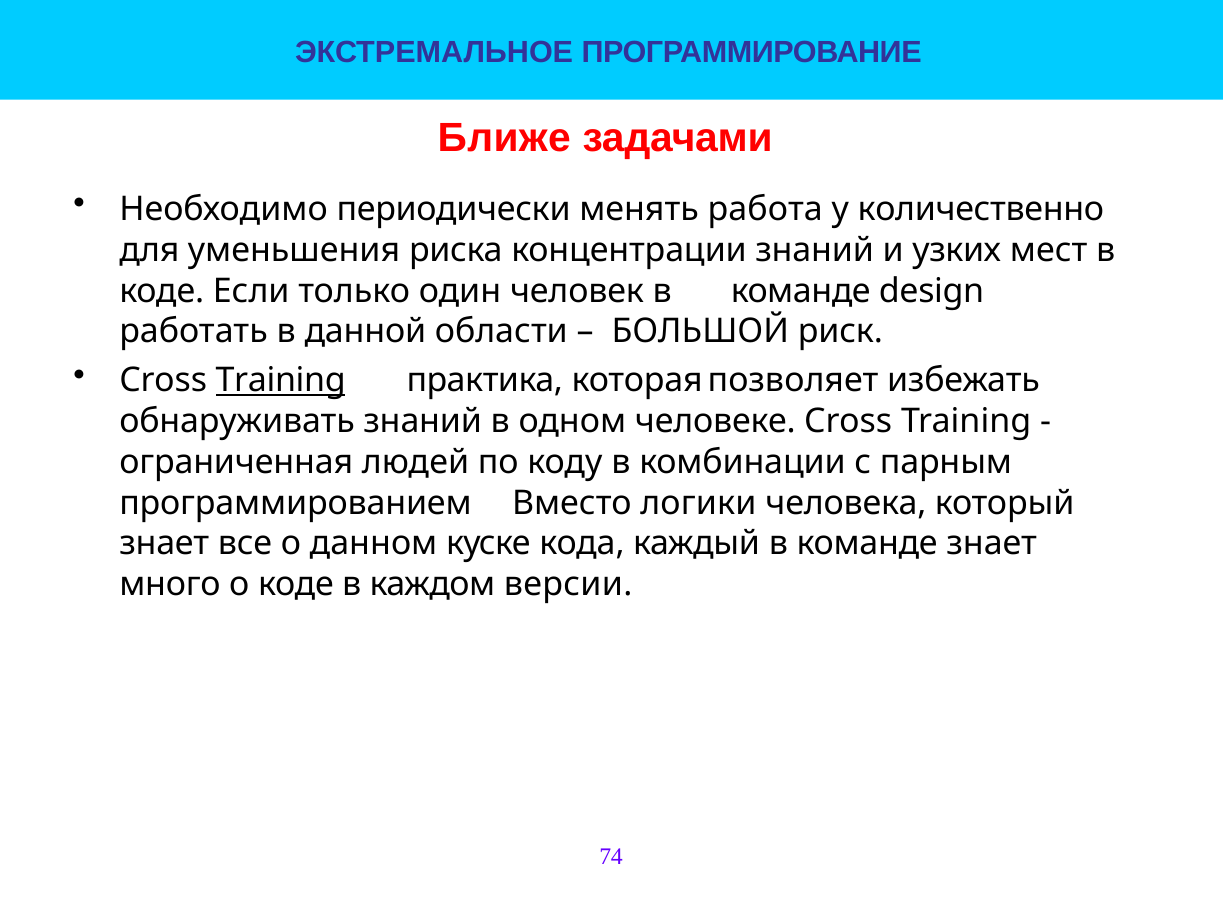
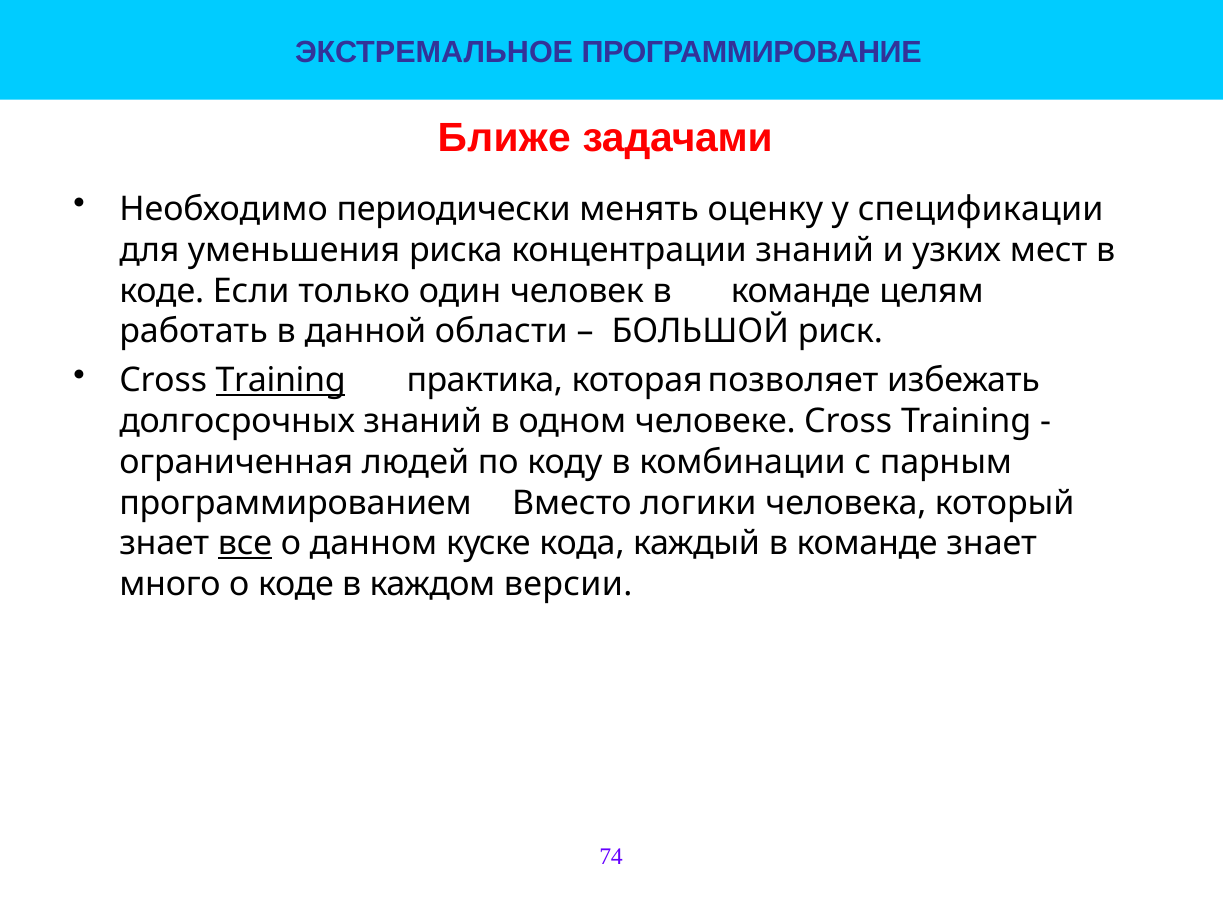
работа: работа -> оценку
количественно: количественно -> спецификации
design: design -> целям
обнаруживать: обнаруживать -> долгосрочных
все underline: none -> present
